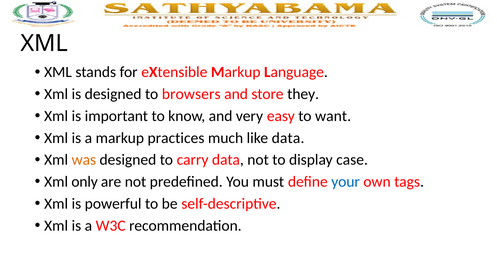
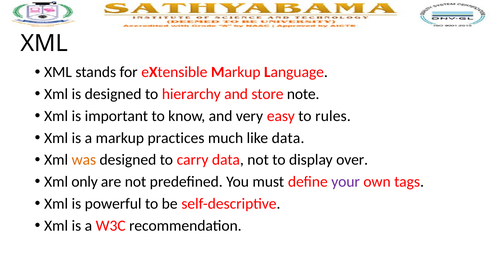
browsers: browsers -> hierarchy
they: they -> note
want: want -> rules
case: case -> over
your colour: blue -> purple
